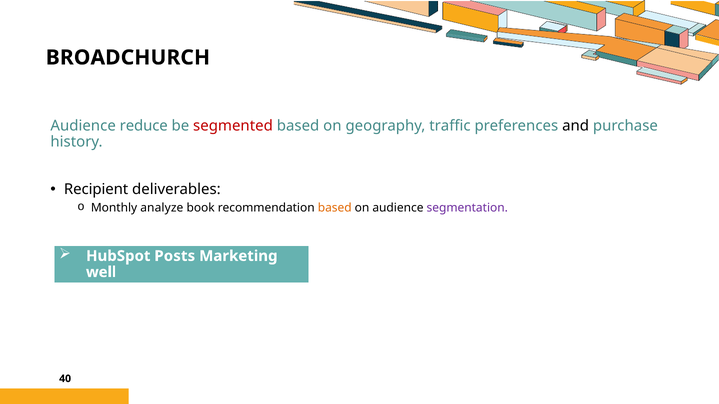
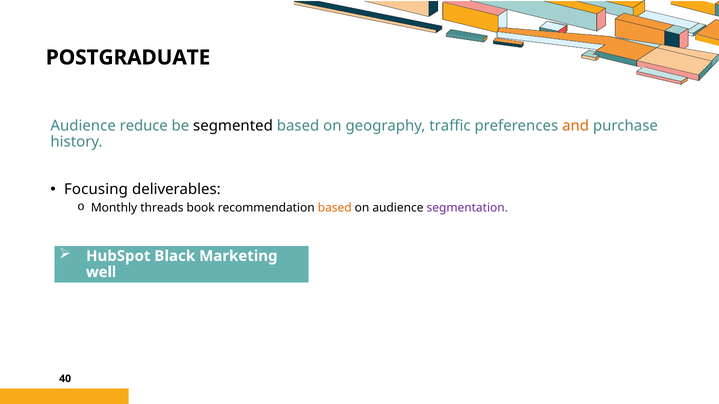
BROADCHURCH: BROADCHURCH -> POSTGRADUATE
segmented colour: red -> black
and colour: black -> orange
Recipient: Recipient -> Focusing
analyze: analyze -> threads
Posts: Posts -> Black
